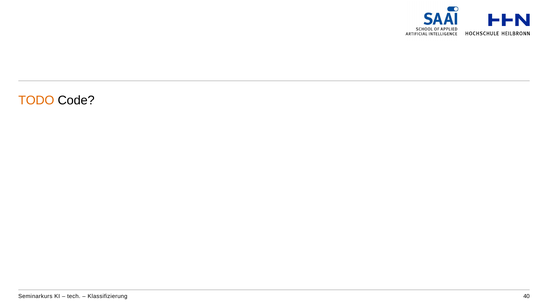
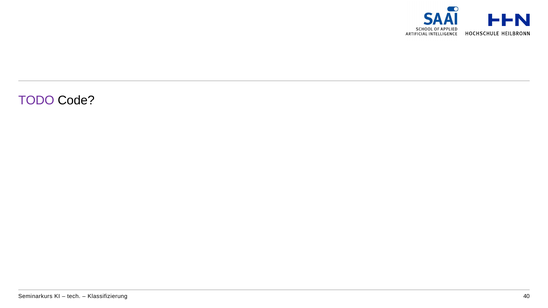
TODO colour: orange -> purple
